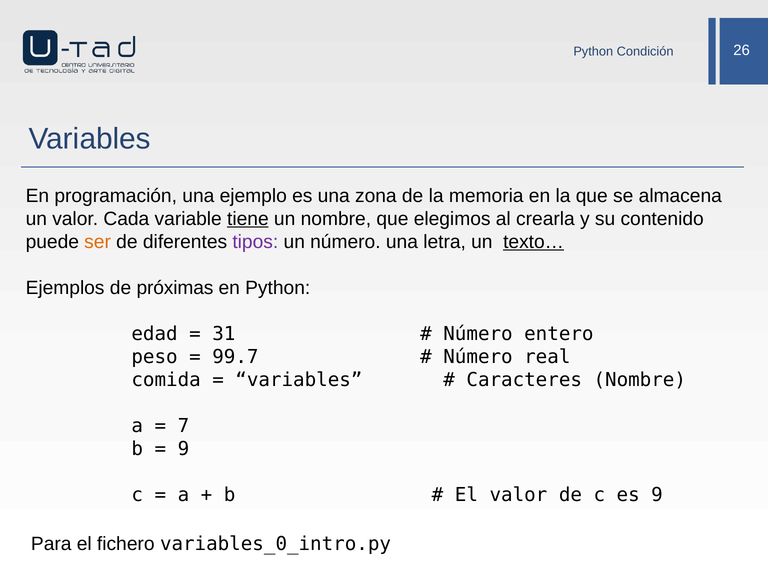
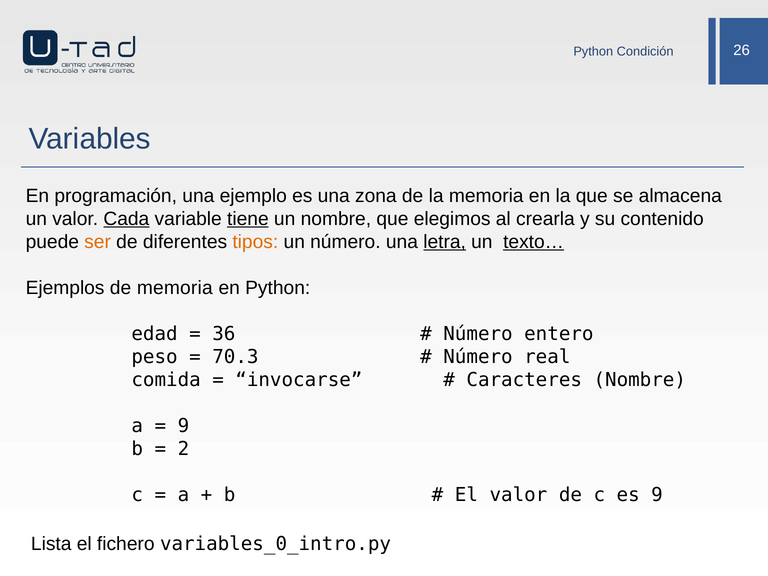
Cada underline: none -> present
tipos colour: purple -> orange
letra underline: none -> present
de próximas: próximas -> memoria
31: 31 -> 36
99.7: 99.7 -> 70.3
variables at (299, 380): variables -> invocarse
7 at (183, 426): 7 -> 9
9 at (183, 449): 9 -> 2
Para: Para -> Lista
